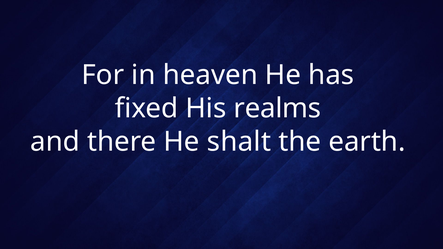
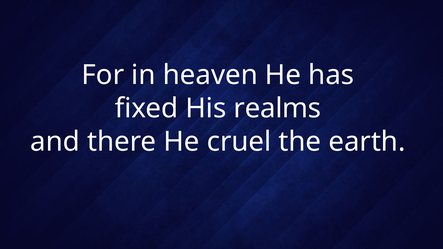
shalt: shalt -> cruel
